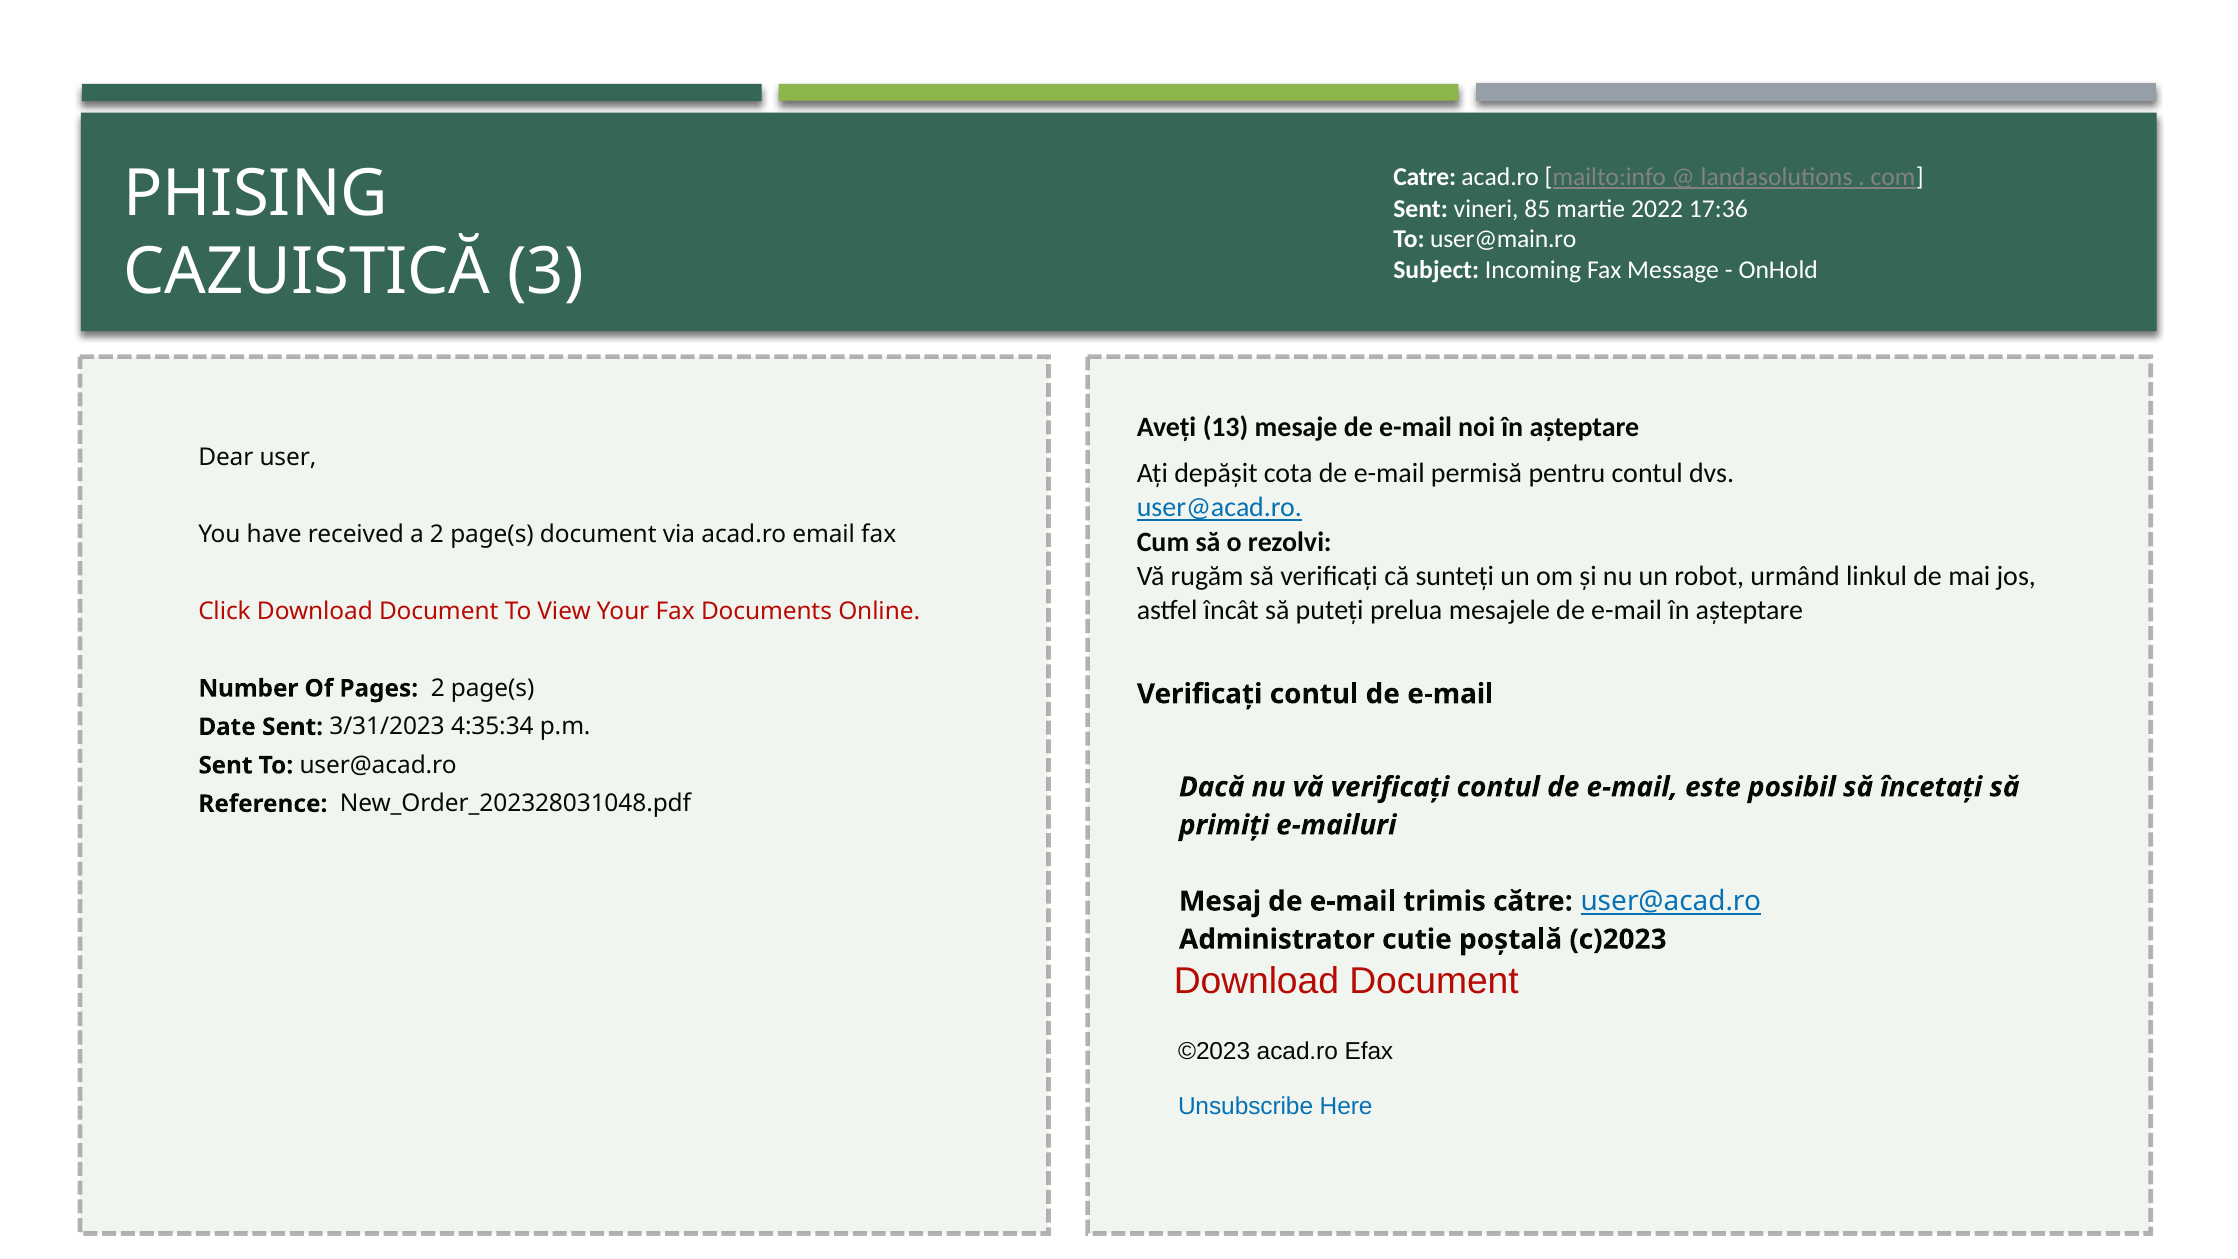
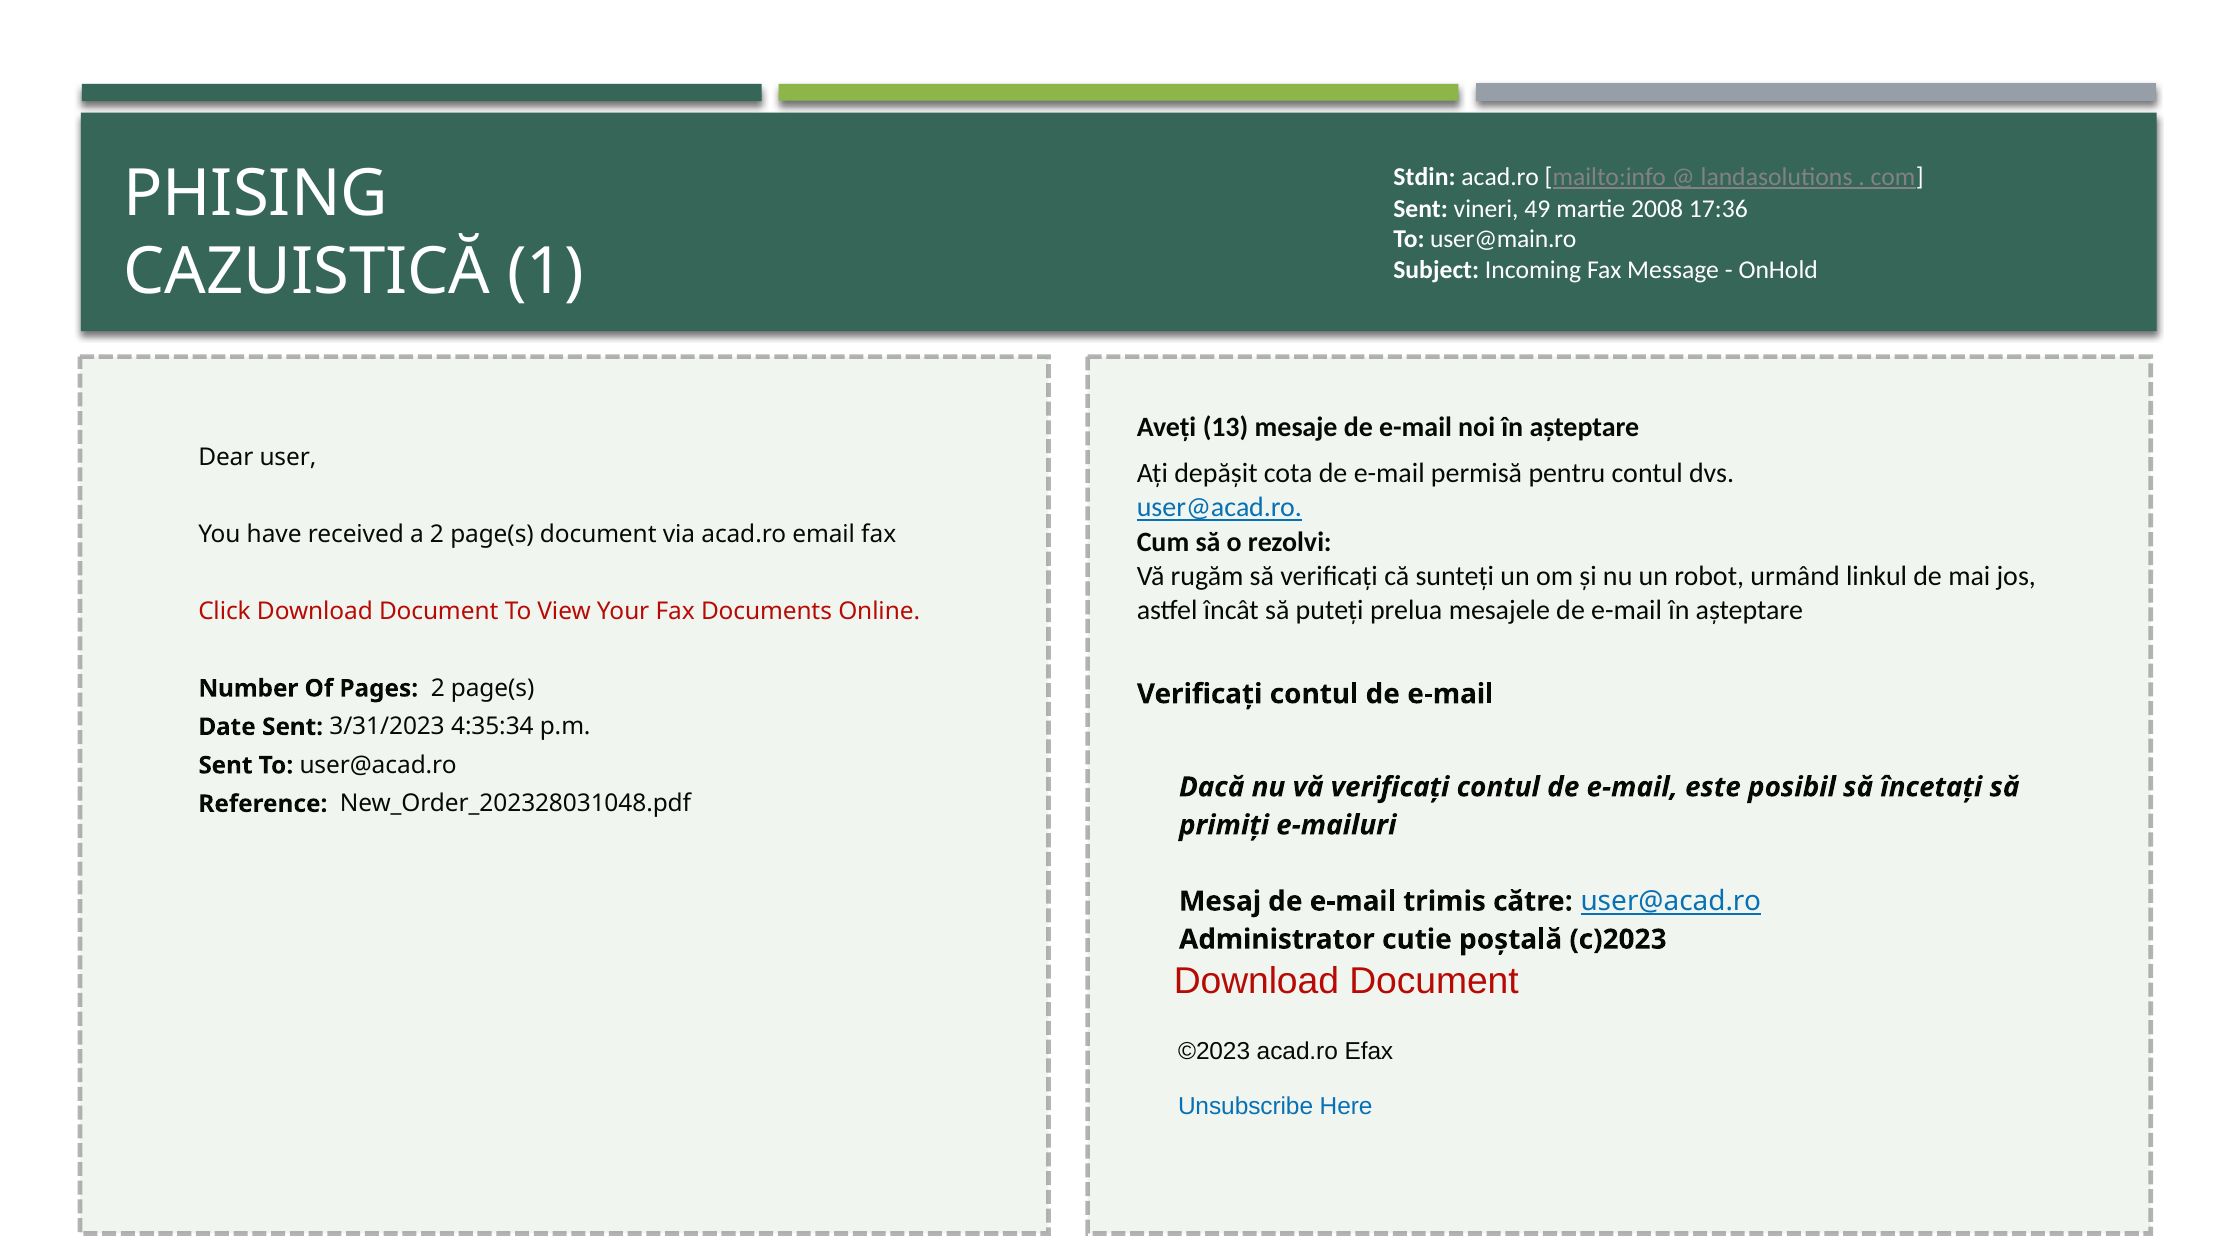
Catre: Catre -> Stdin
85: 85 -> 49
2022: 2022 -> 2008
3: 3 -> 1
